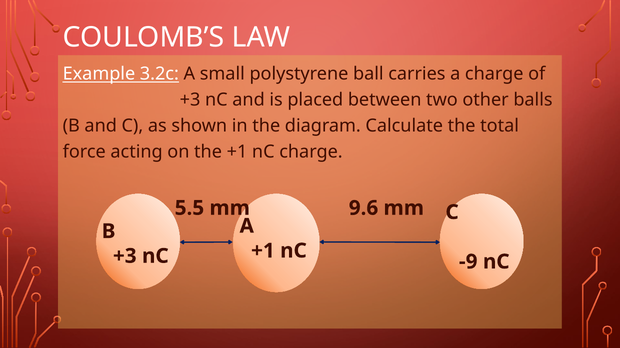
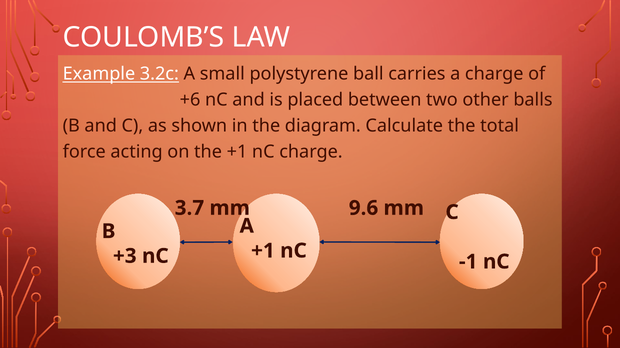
+3 at (190, 100): +3 -> +6
5.5: 5.5 -> 3.7
-9: -9 -> -1
